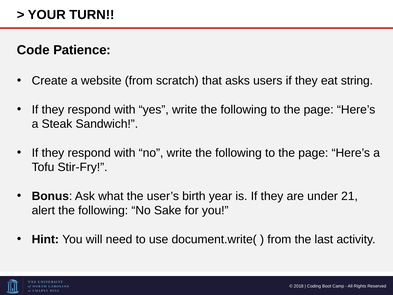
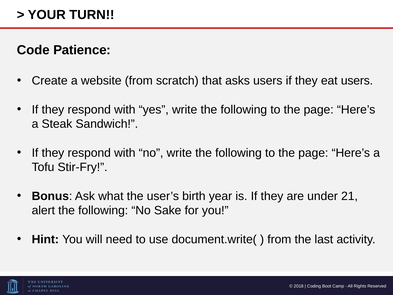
eat string: string -> users
